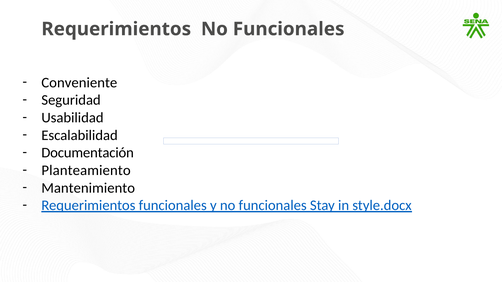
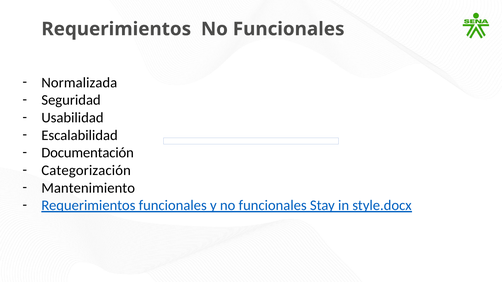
Conveniente: Conveniente -> Normalizada
Planteamiento: Planteamiento -> Categorización
